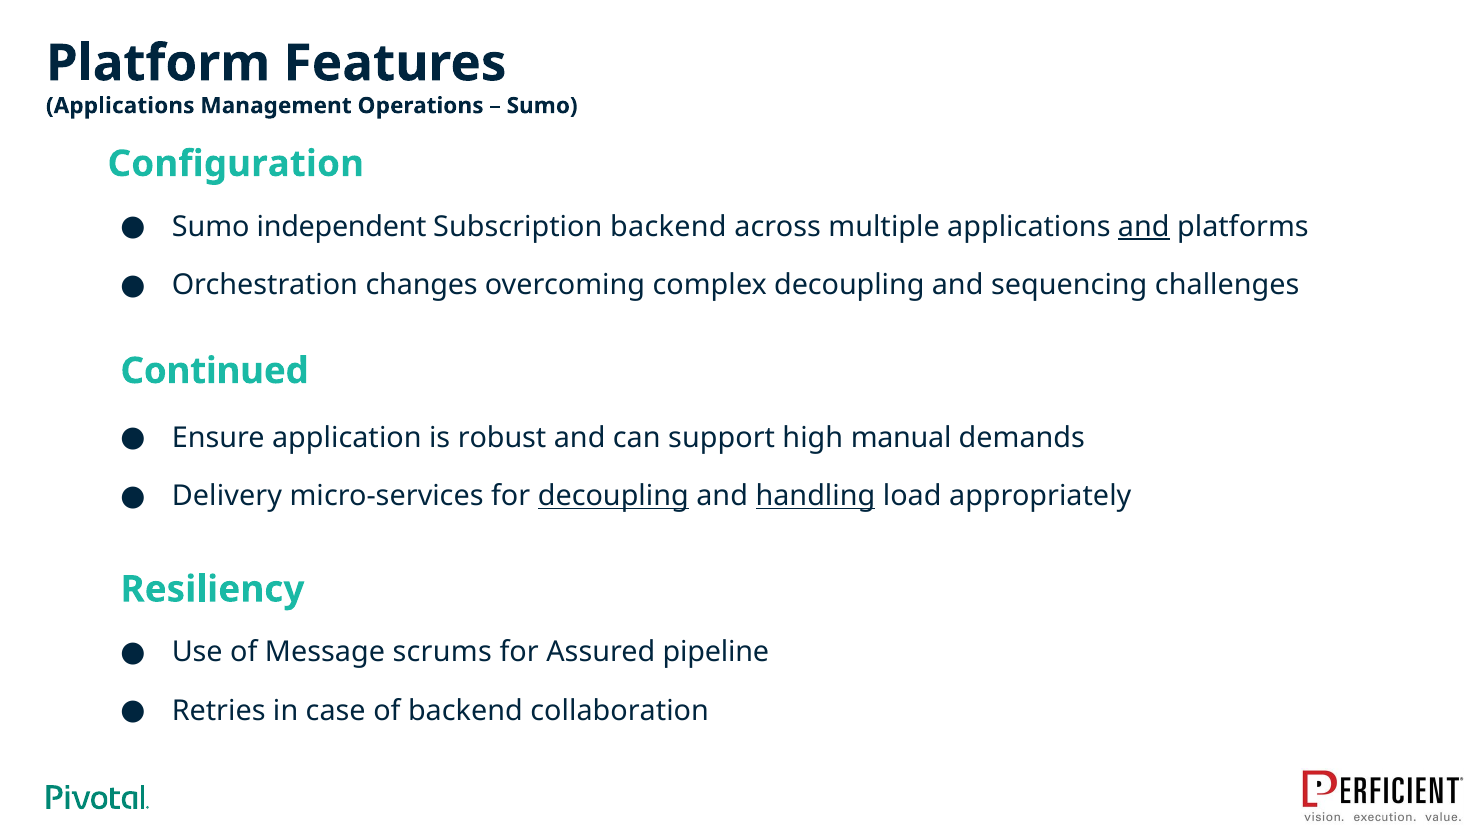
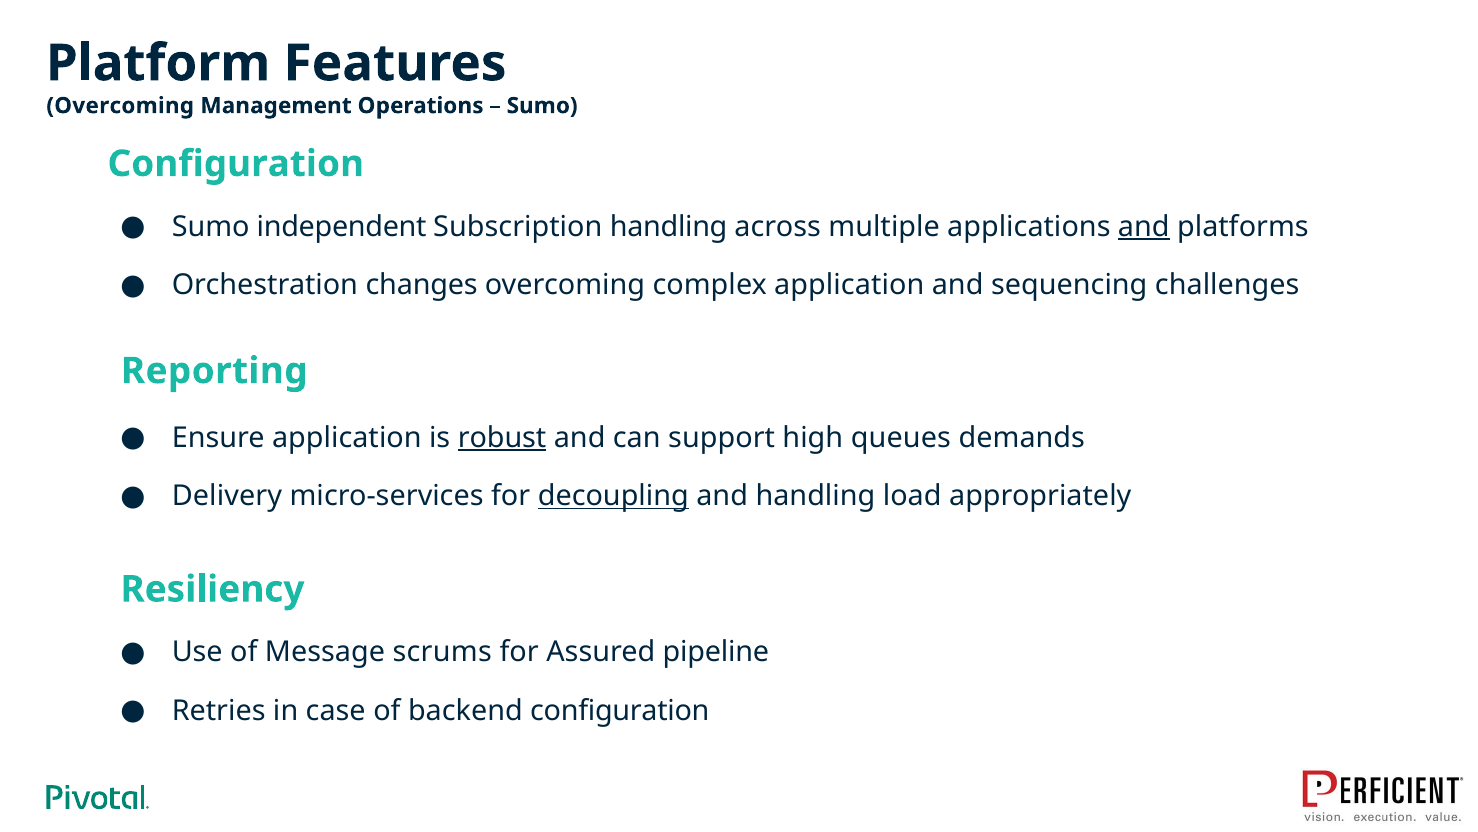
Applications at (120, 106): Applications -> Overcoming
Subscription backend: backend -> handling
complex decoupling: decoupling -> application
Continued: Continued -> Reporting
robust underline: none -> present
manual: manual -> queues
handling at (815, 496) underline: present -> none
backend collaboration: collaboration -> configuration
